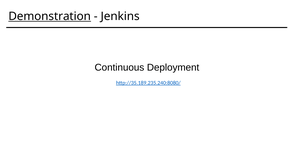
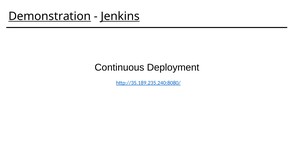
Jenkins underline: none -> present
